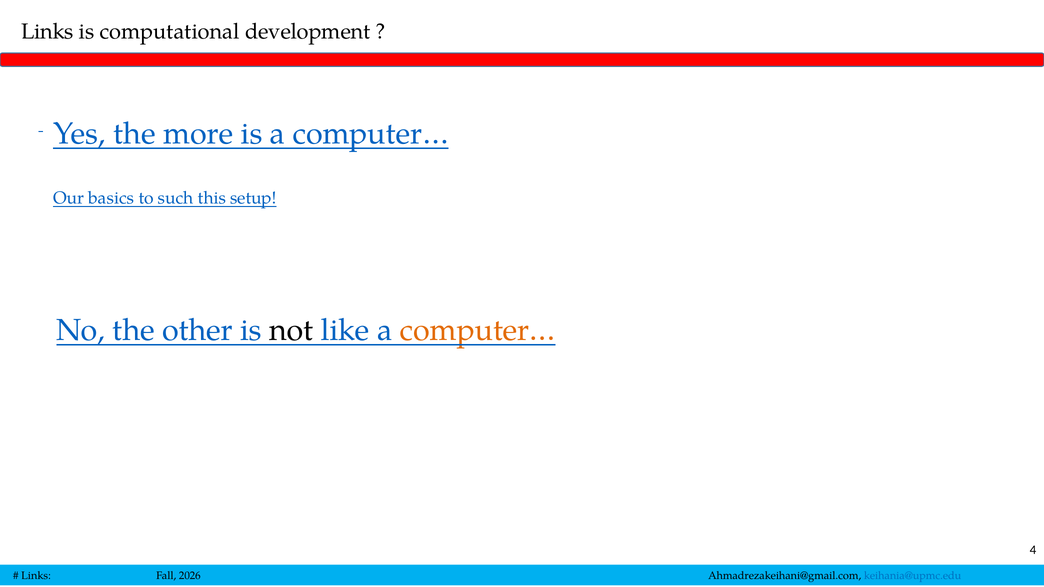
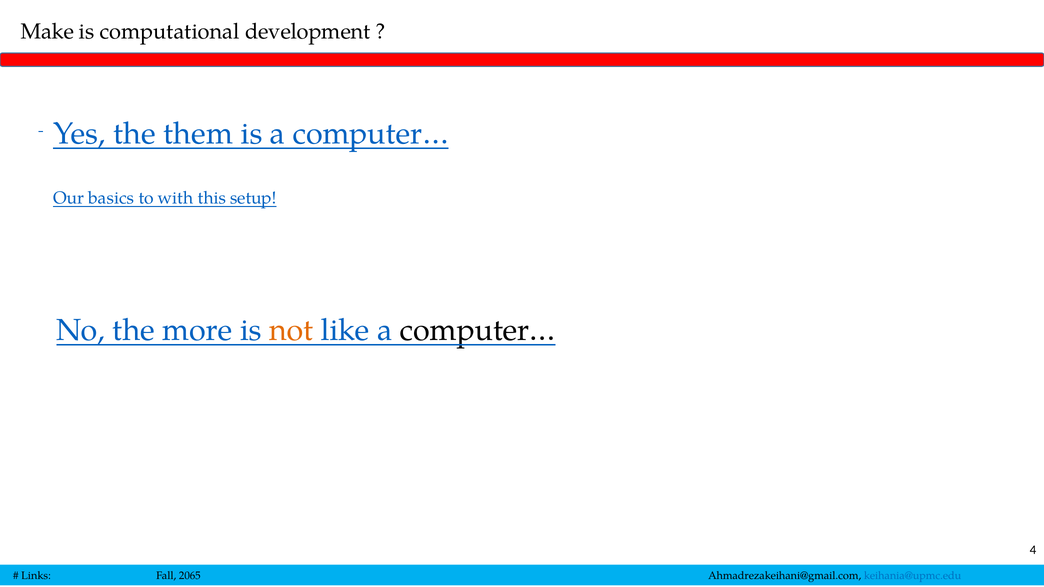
Links at (47, 32): Links -> Make
more: more -> them
such: such -> with
other: other -> more
not colour: black -> orange
computer… at (478, 330) colour: orange -> black
2026: 2026 -> 2065
